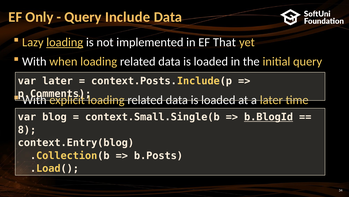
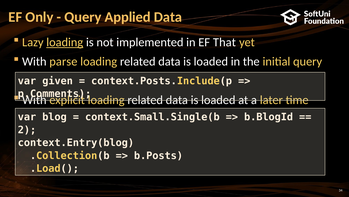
Include: Include -> Applied
when: when -> parse
var later: later -> given
b.BlogId underline: present -> none
8: 8 -> 2
